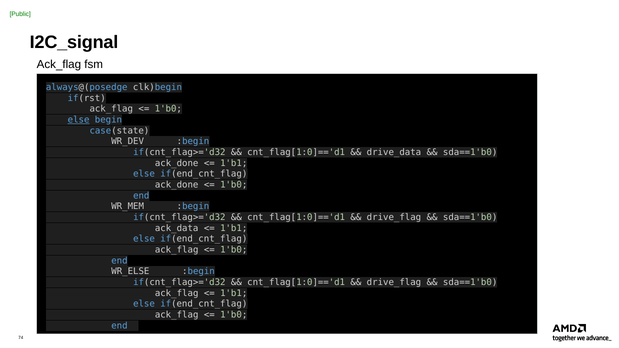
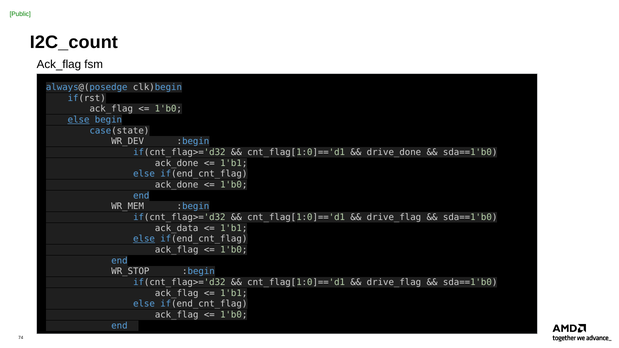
I2C_signal: I2C_signal -> I2C_count
drive_data: drive_data -> drive_done
else at (144, 239) underline: none -> present
WR_ELSE: WR_ELSE -> WR_STOP
